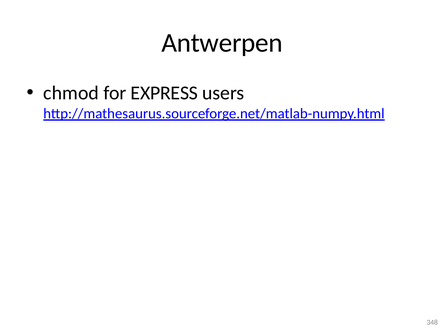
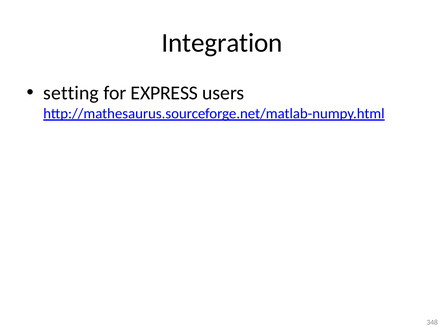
Antwerpen: Antwerpen -> Integration
chmod: chmod -> setting
